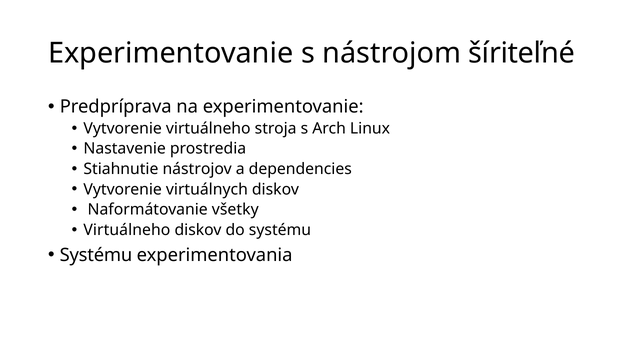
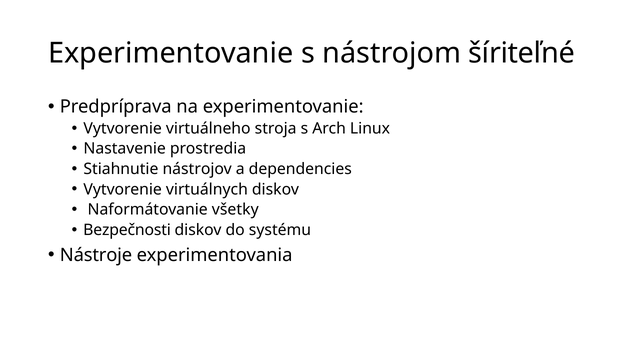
Virtuálneho at (127, 230): Virtuálneho -> Bezpečnosti
Systému at (96, 255): Systému -> Nástroje
